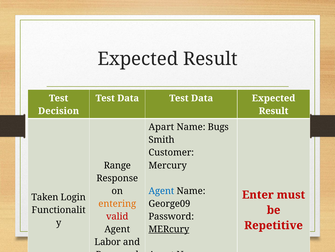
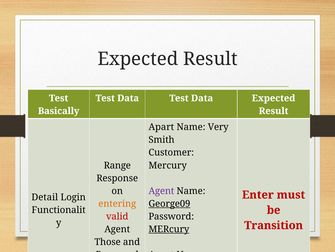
Decision: Decision -> Basically
Bugs: Bugs -> Very
Agent at (161, 190) colour: blue -> purple
Taken: Taken -> Detail
George09 underline: none -> present
Repetitive: Repetitive -> Transition
Labor: Labor -> Those
